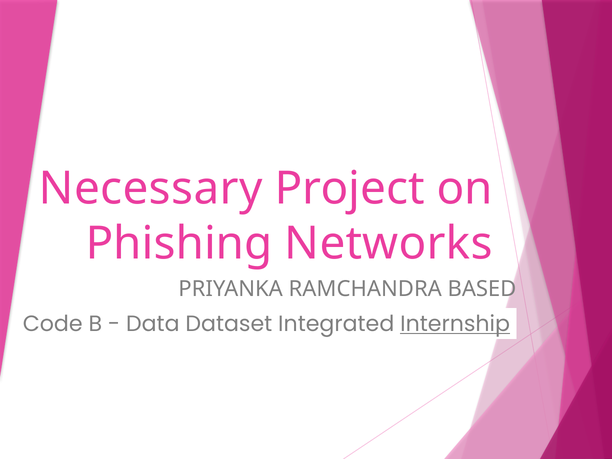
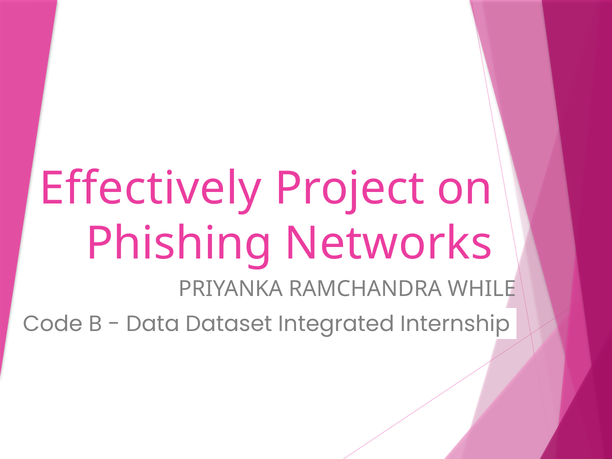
Necessary: Necessary -> Effectively
BASED: BASED -> WHILE
Internship underline: present -> none
